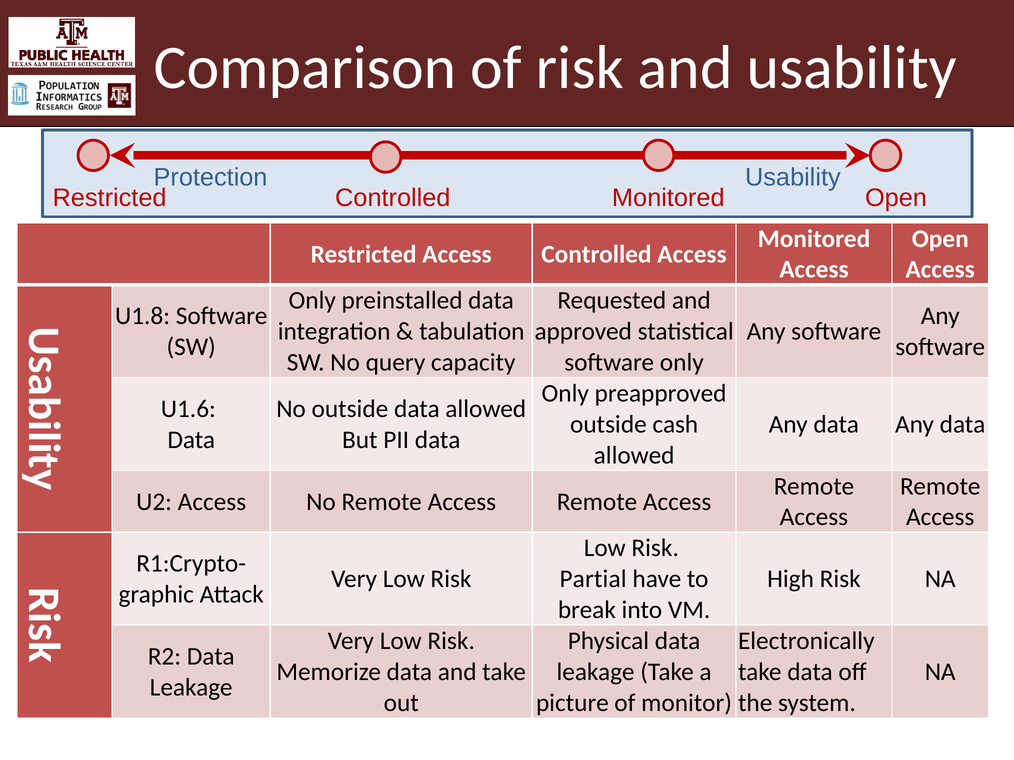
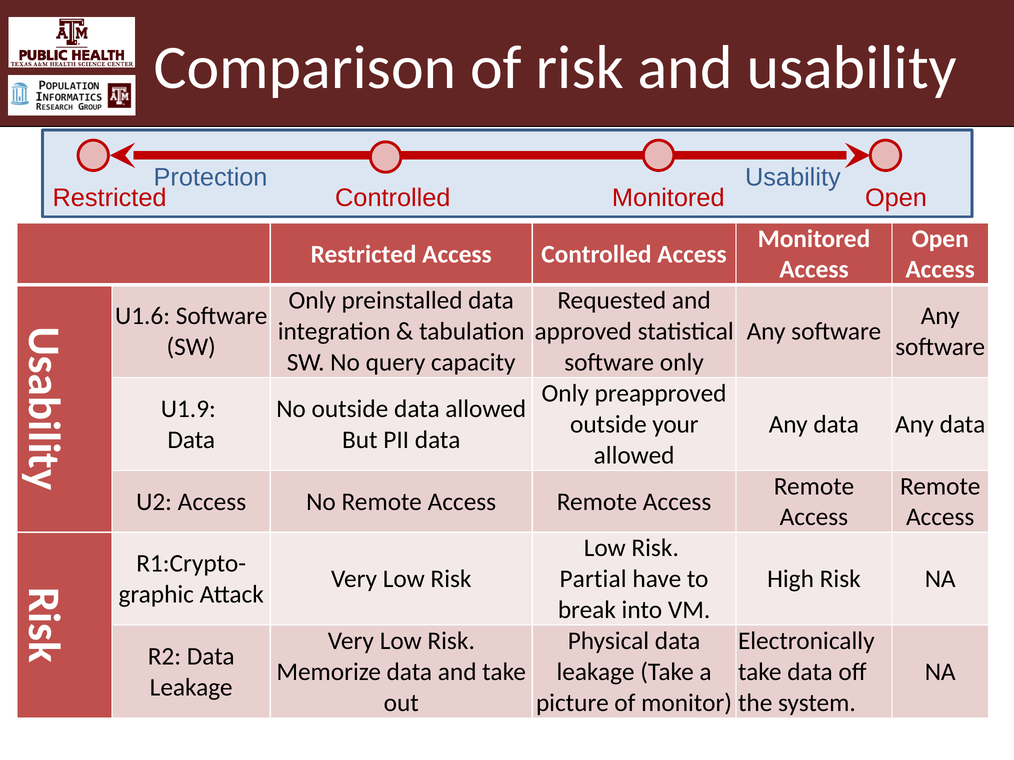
U1.8: U1.8 -> U1.6
U1.6: U1.6 -> U1.9
cash: cash -> your
